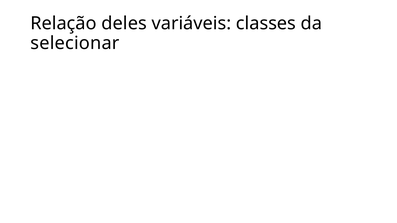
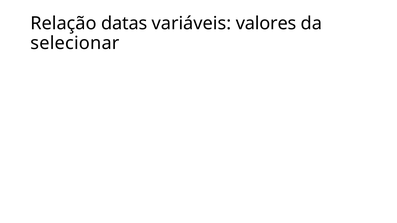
deles: deles -> datas
classes: classes -> valores
